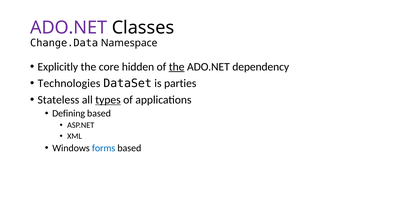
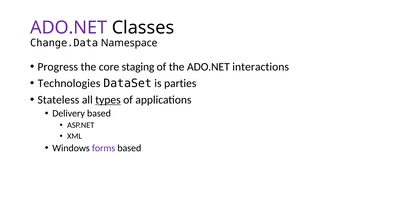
Explicitly: Explicitly -> Progress
hidden: hidden -> staging
the at (177, 67) underline: present -> none
dependency: dependency -> interactions
Defining: Defining -> Delivery
forms colour: blue -> purple
